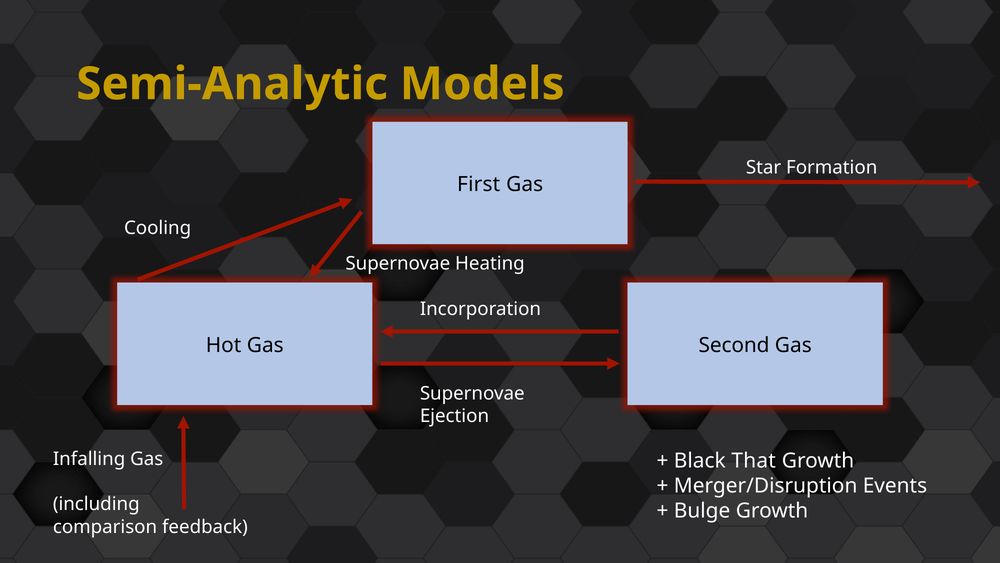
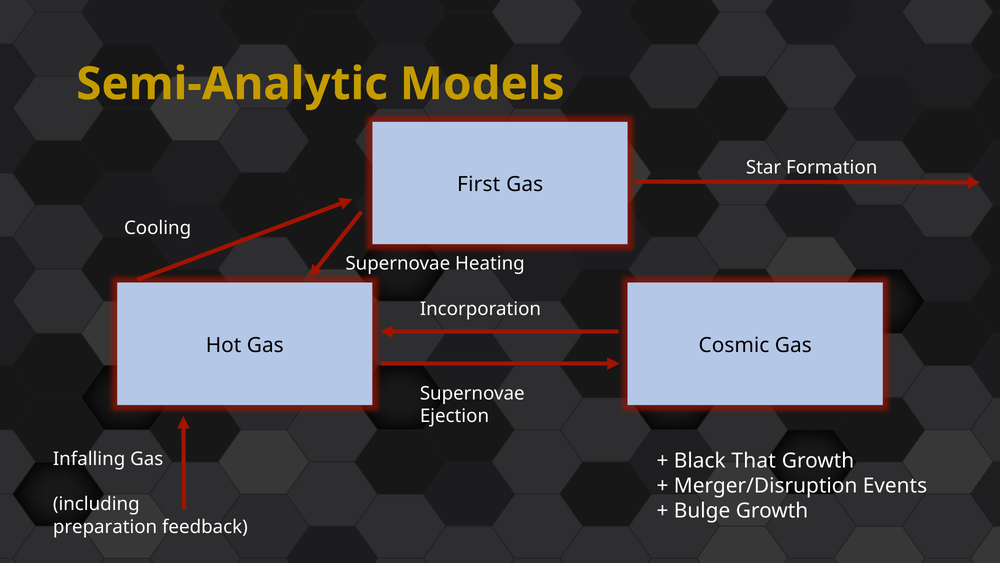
Second: Second -> Cosmic
comparison: comparison -> preparation
